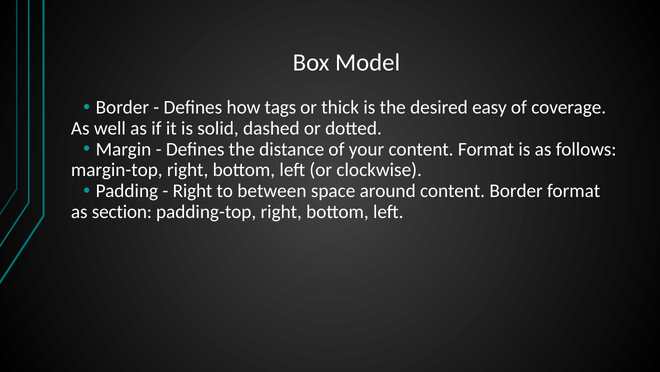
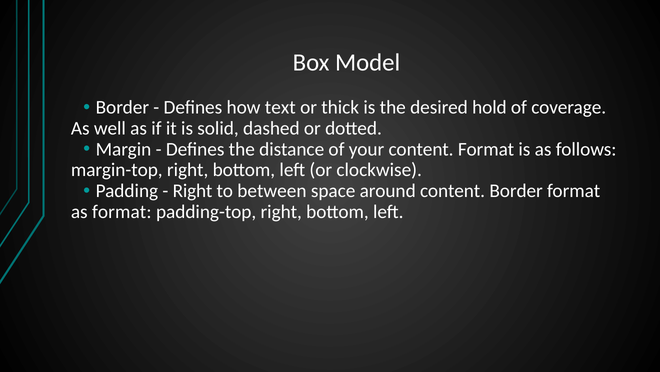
tags: tags -> text
easy: easy -> hold
as section: section -> format
